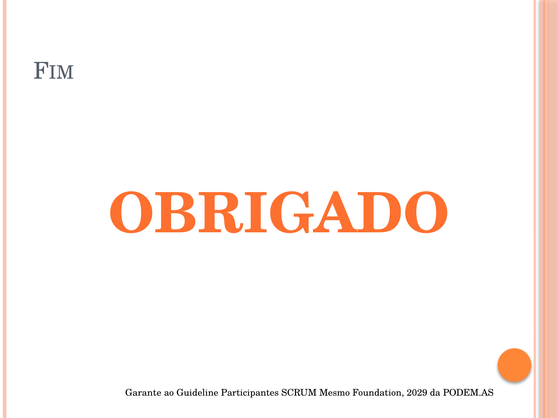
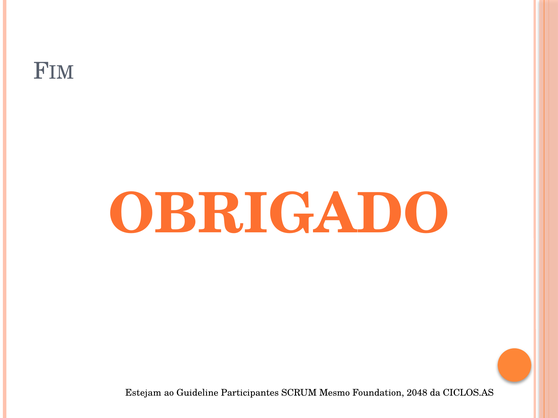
Garante: Garante -> Estejam
2029: 2029 -> 2048
PODEM.AS: PODEM.AS -> CICLOS.AS
